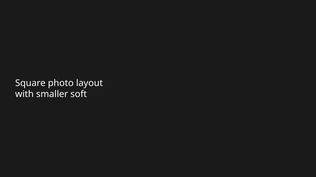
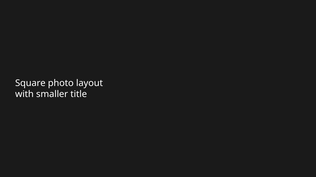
soft: soft -> title
